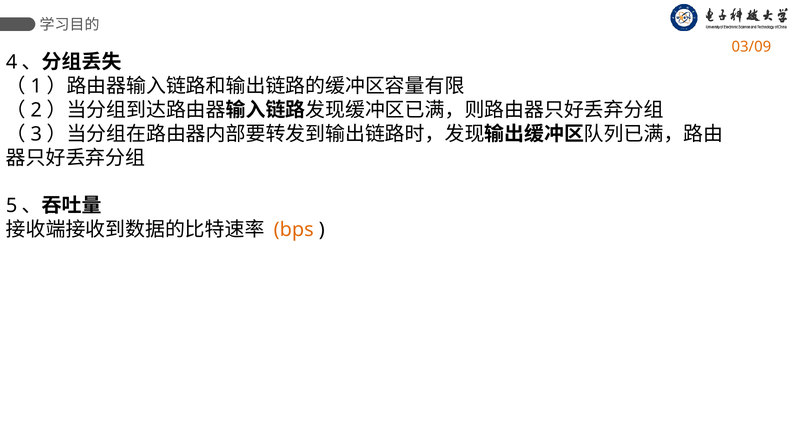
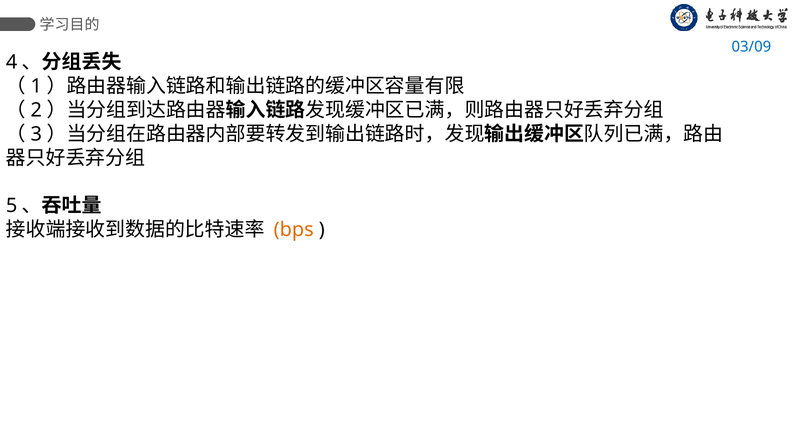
03/09 colour: orange -> blue
